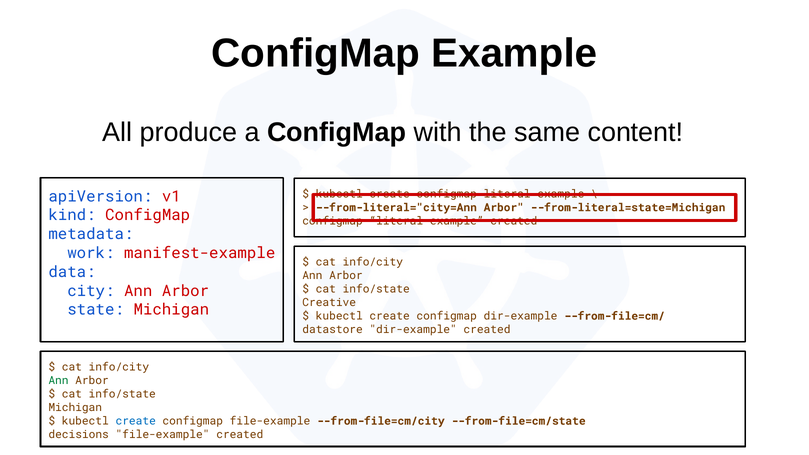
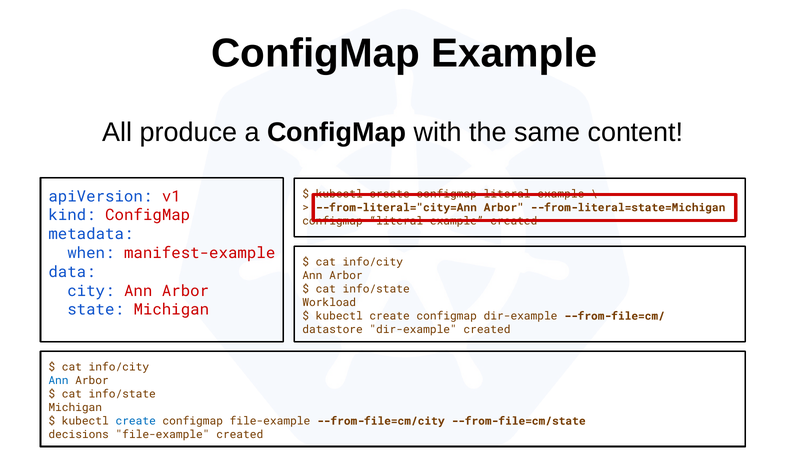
work: work -> when
Creative: Creative -> Workload
Ann at (58, 381) colour: green -> blue
